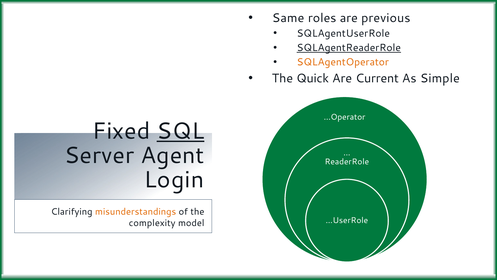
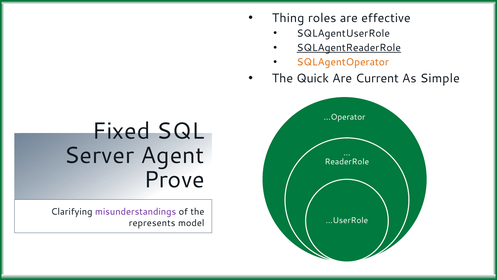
Same: Same -> Thing
previous: previous -> effective
SQL underline: present -> none
Login: Login -> Prove
misunderstandings colour: orange -> purple
complexity: complexity -> represents
